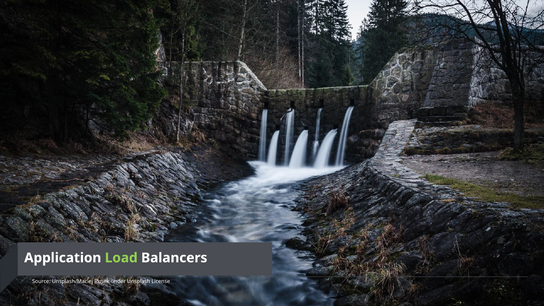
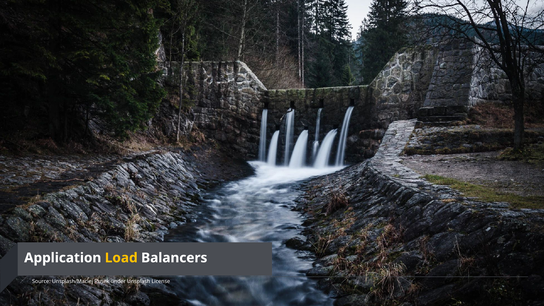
Load colour: light green -> yellow
